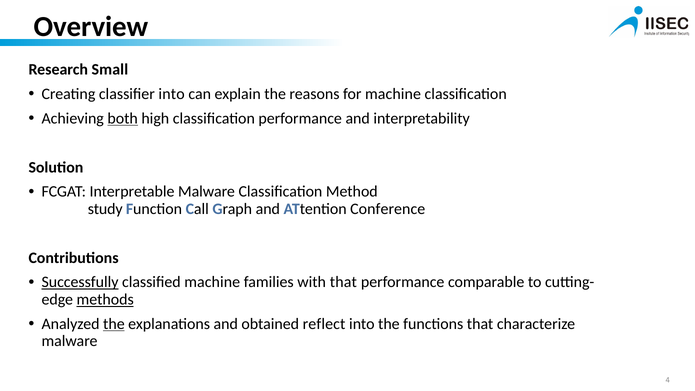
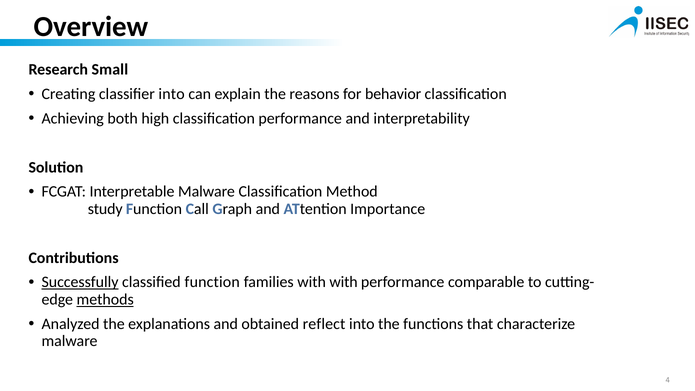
for machine: machine -> behavior
both underline: present -> none
Conference: Conference -> Importance
classified machine: machine -> function
with that: that -> with
the at (114, 324) underline: present -> none
